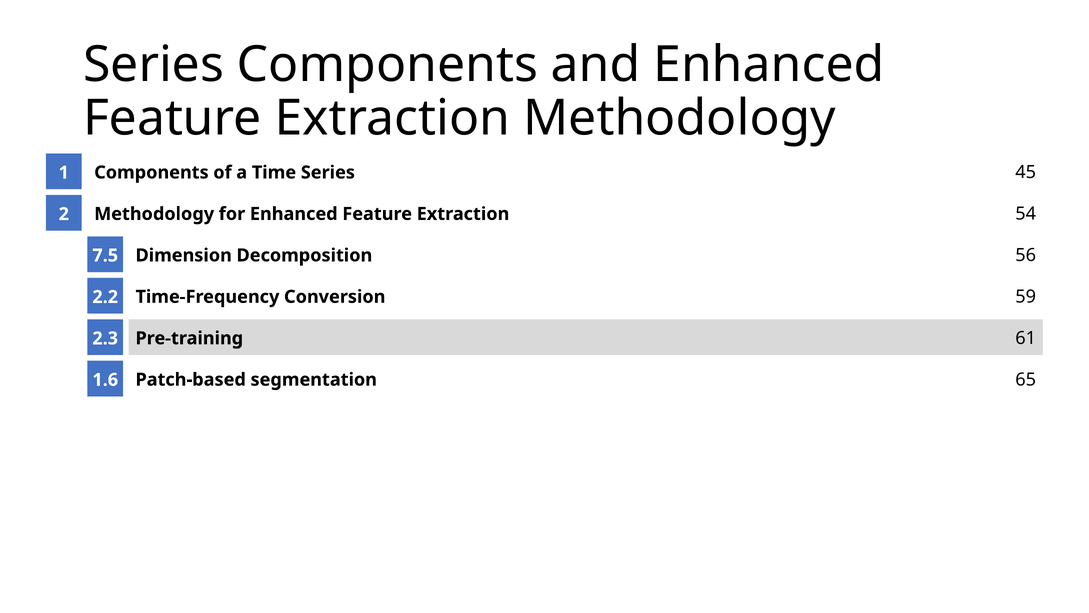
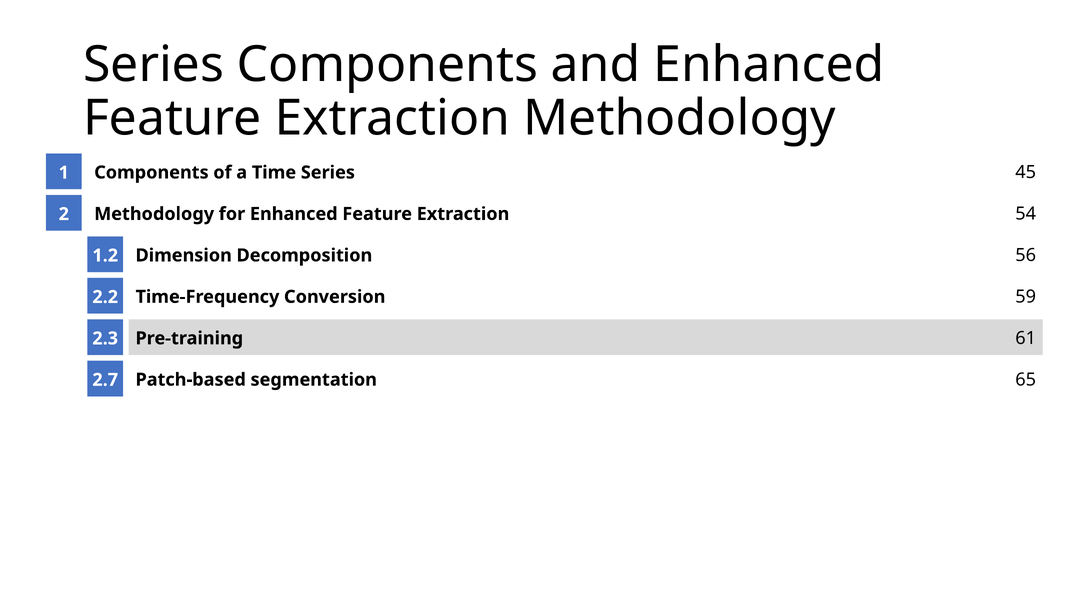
7.5: 7.5 -> 1.2
1.6: 1.6 -> 2.7
